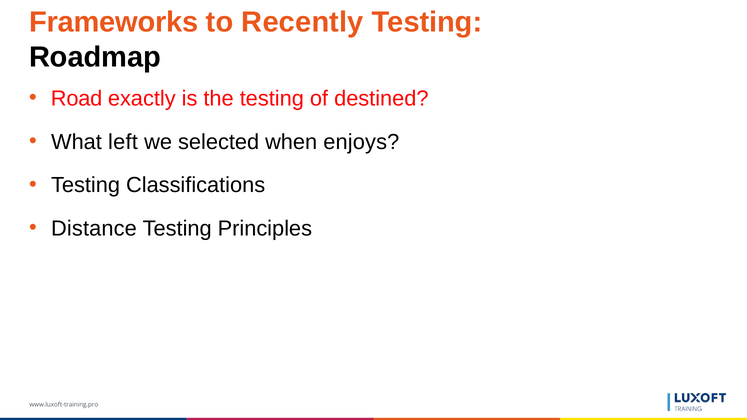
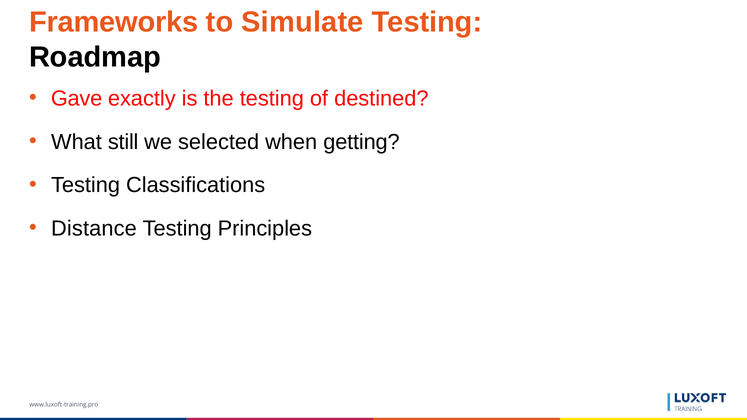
Recently: Recently -> Simulate
Road: Road -> Gave
left: left -> still
enjoys: enjoys -> getting
